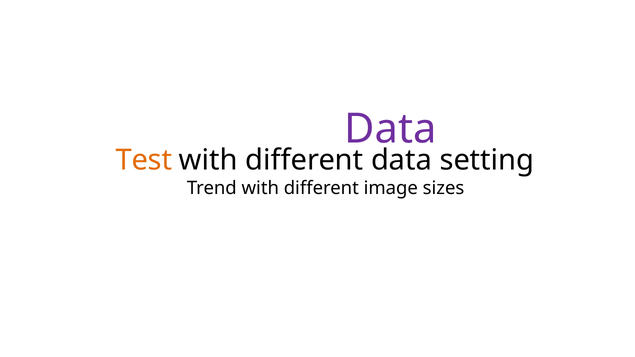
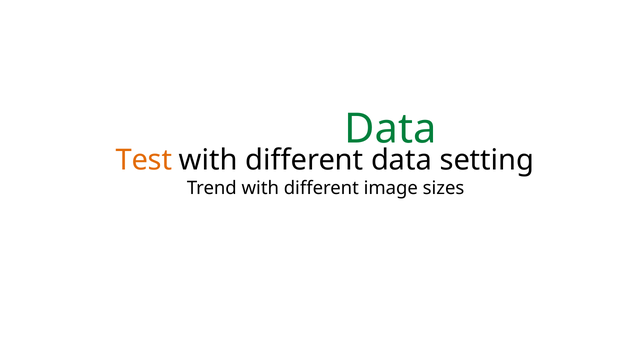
Data at (391, 129) colour: purple -> green
